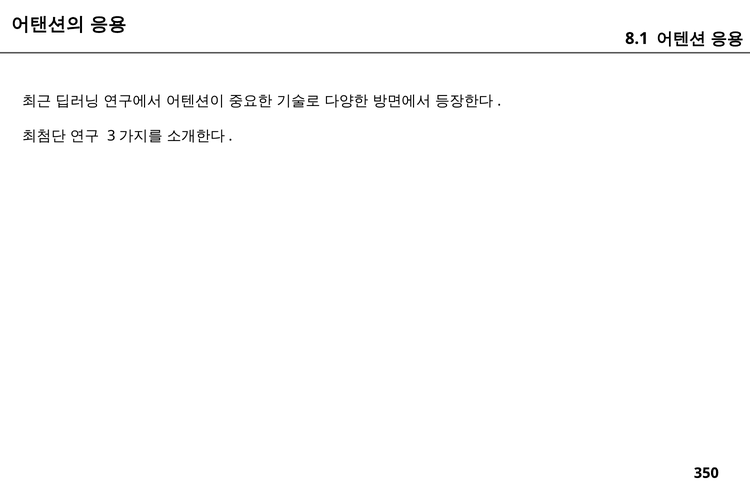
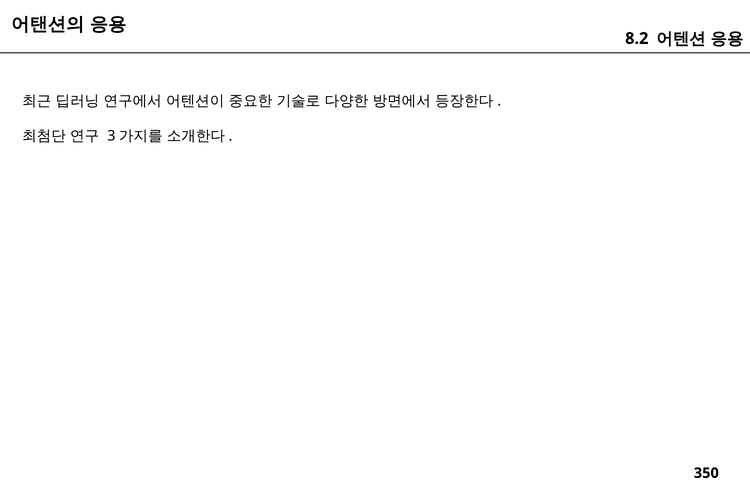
8.1: 8.1 -> 8.2
